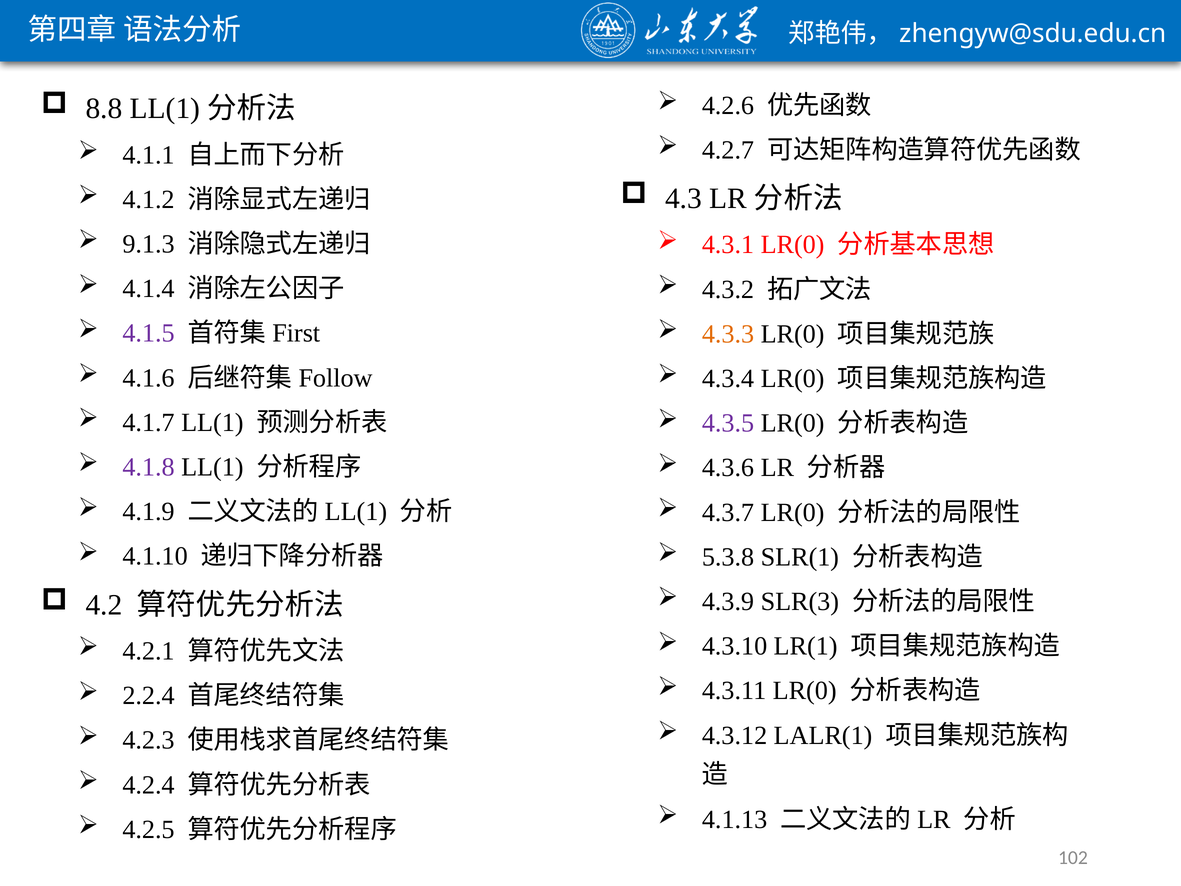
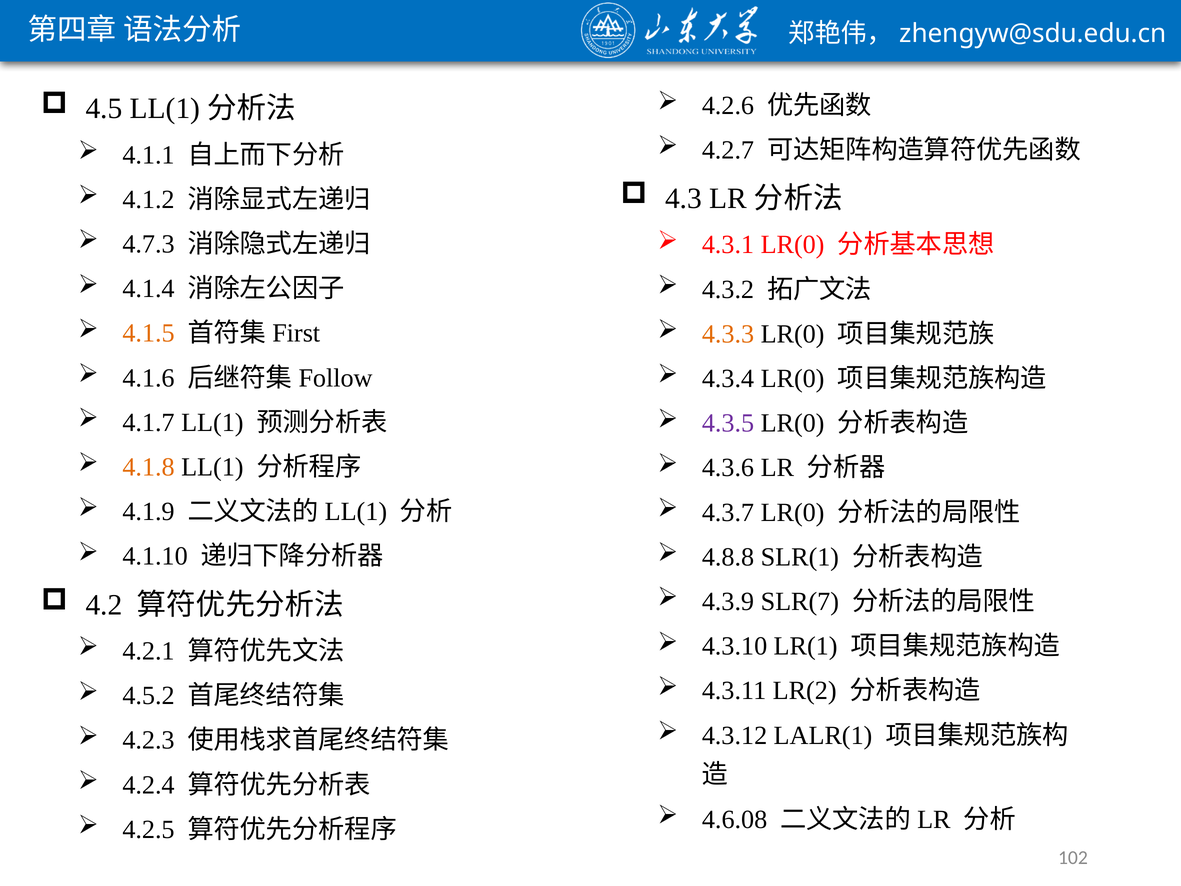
8.8: 8.8 -> 4.5
9.1.3: 9.1.3 -> 4.7.3
4.1.5 colour: purple -> orange
4.1.8 colour: purple -> orange
5.3.8: 5.3.8 -> 4.8.8
SLR(3: SLR(3 -> SLR(7
4.3.11 LR(0: LR(0 -> LR(2
2.2.4: 2.2.4 -> 4.5.2
4.1.13: 4.1.13 -> 4.6.08
